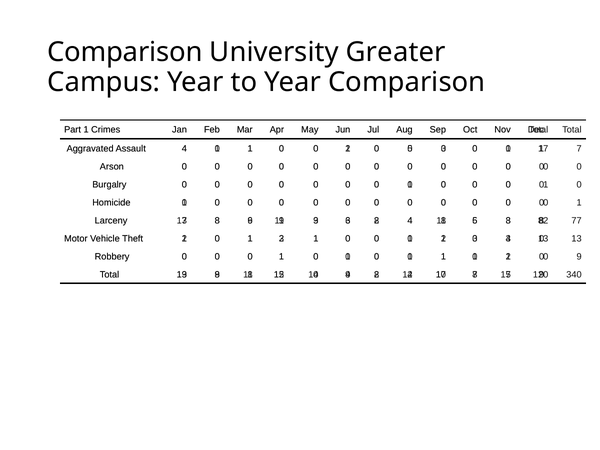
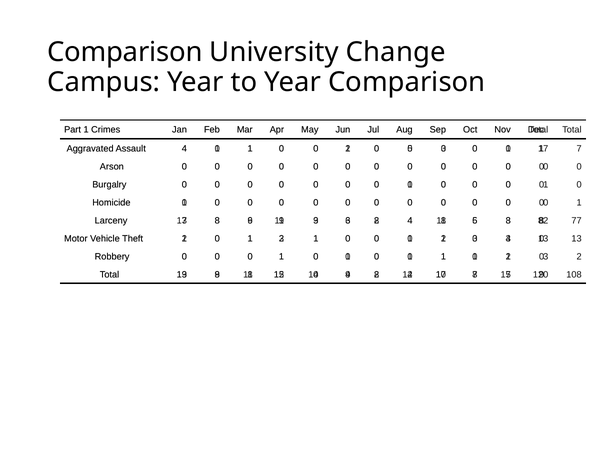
Greater: Greater -> Change
0 at (546, 257): 0 -> 3
9 at (579, 257): 9 -> 2
340: 340 -> 108
